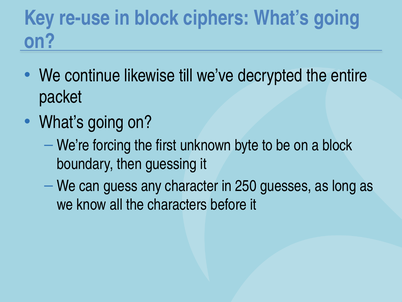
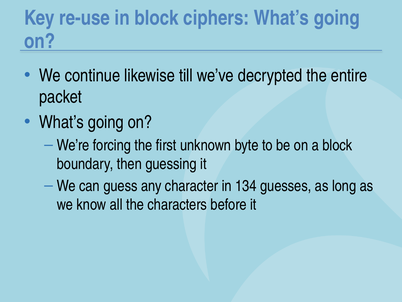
250: 250 -> 134
